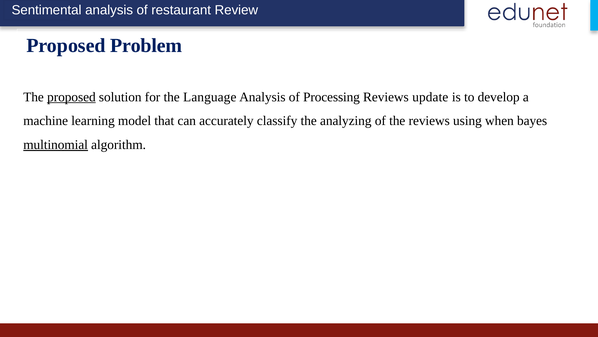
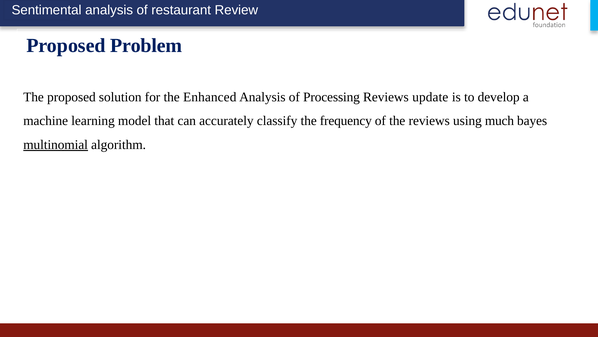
proposed at (71, 97) underline: present -> none
Language: Language -> Enhanced
analyzing: analyzing -> frequency
when: when -> much
